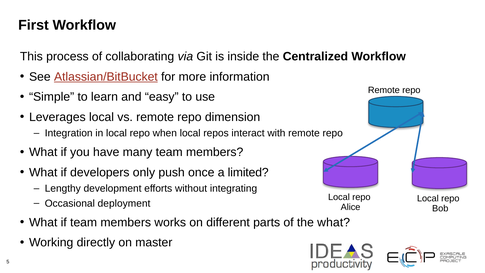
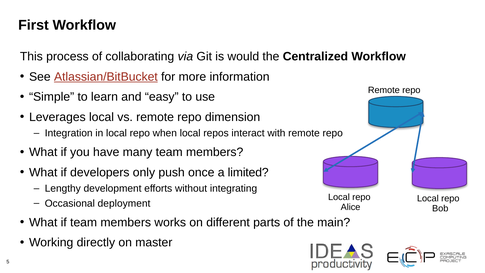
inside: inside -> would
the what: what -> main
